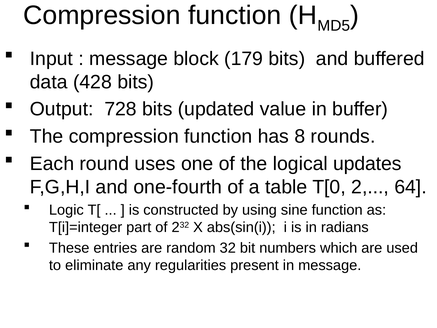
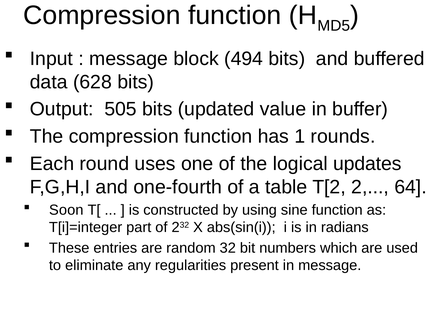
179: 179 -> 494
428: 428 -> 628
728: 728 -> 505
8: 8 -> 1
T[0: T[0 -> T[2
Logic: Logic -> Soon
